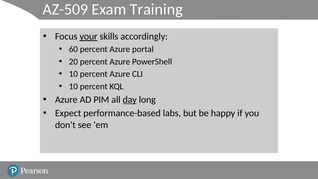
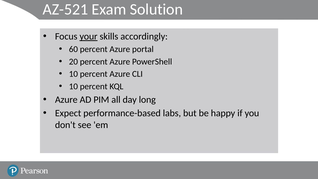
AZ-509: AZ-509 -> AZ-521
Training: Training -> Solution
day underline: present -> none
